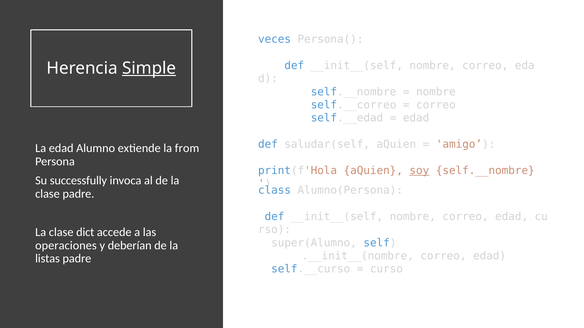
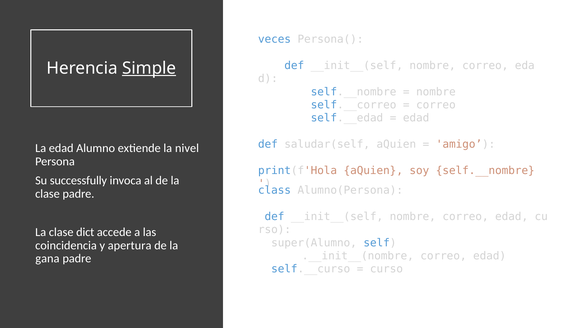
from: from -> nivel
soy underline: present -> none
operaciones: operaciones -> coincidencia
deberían: deberían -> apertura
listas: listas -> gana
